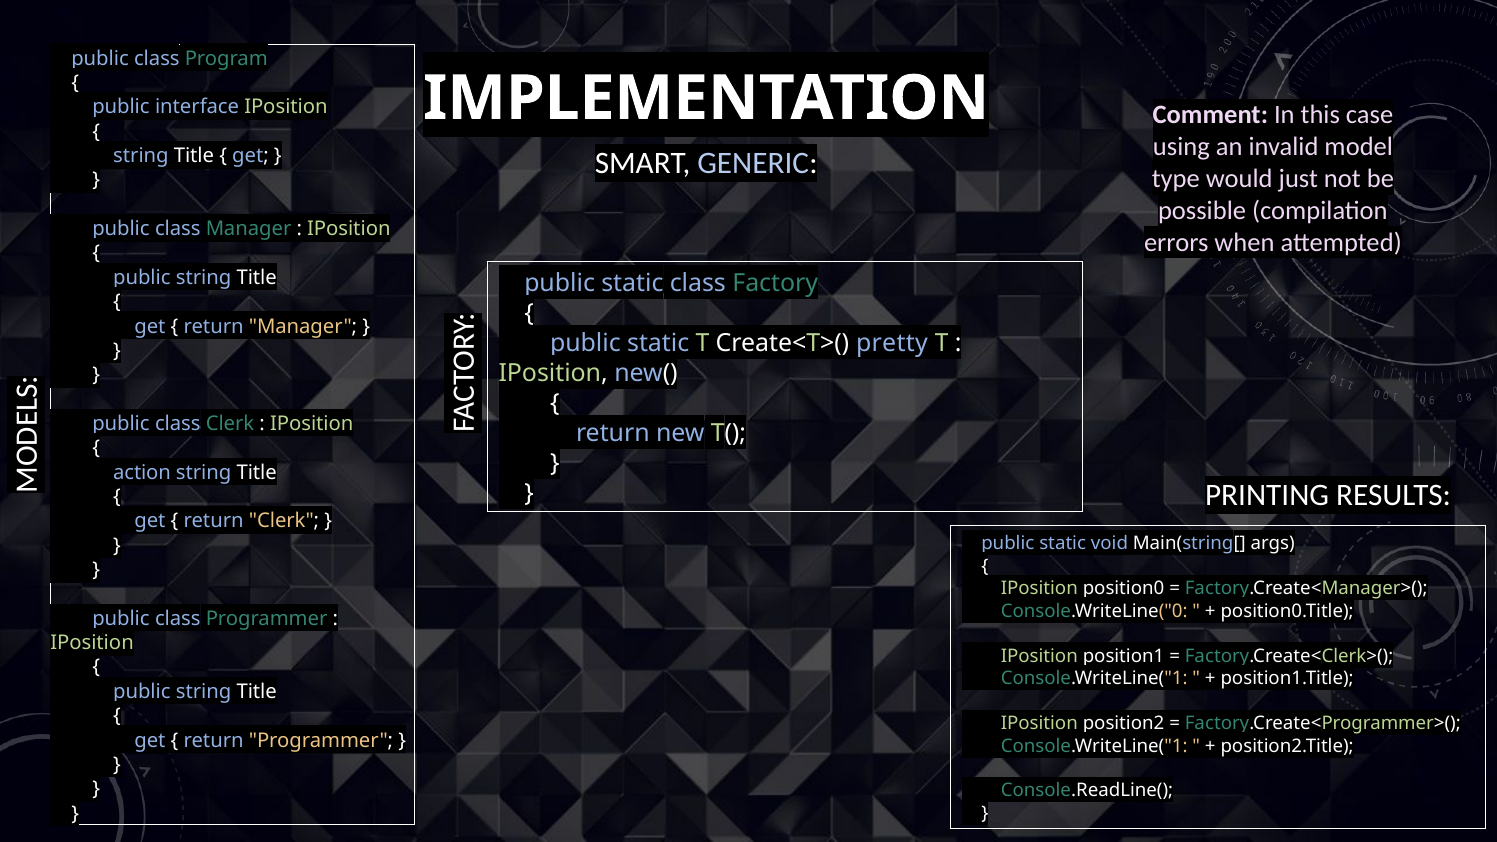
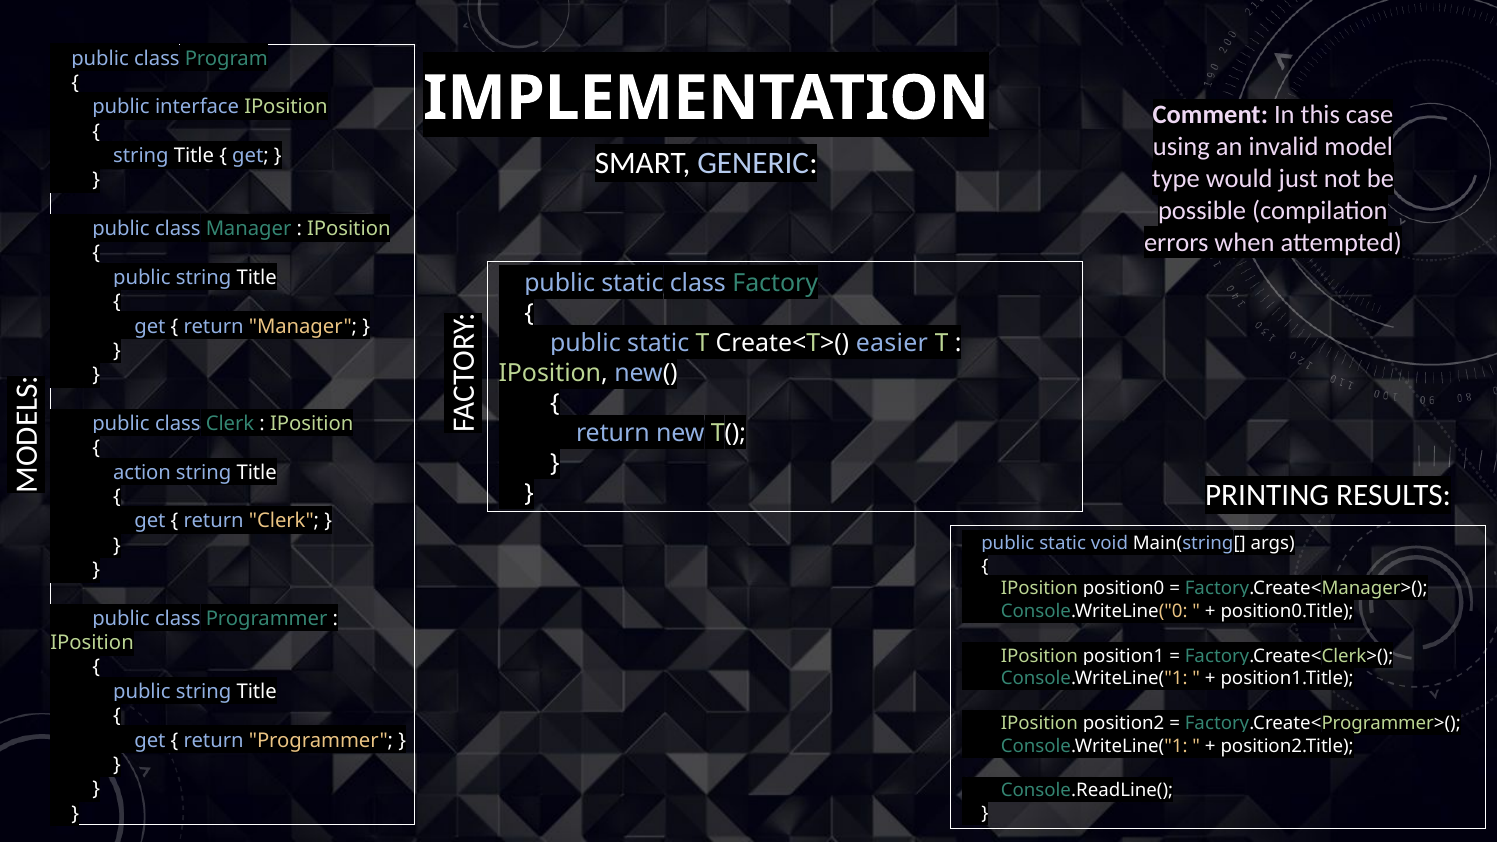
pretty: pretty -> easier
